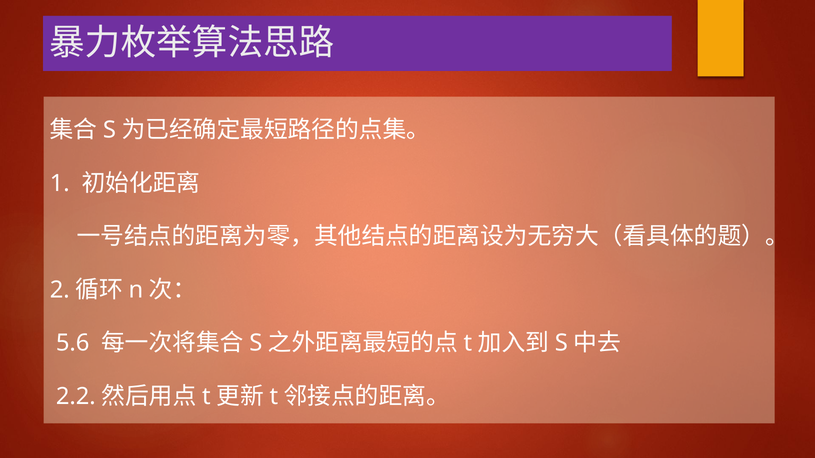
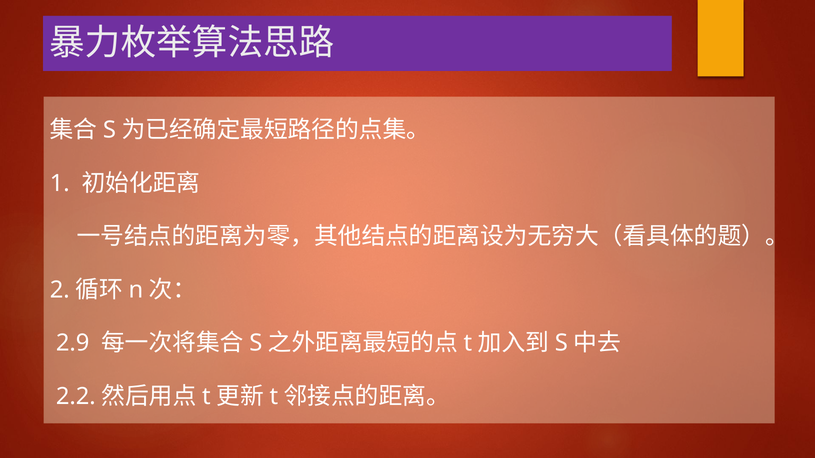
5.6: 5.6 -> 2.9
